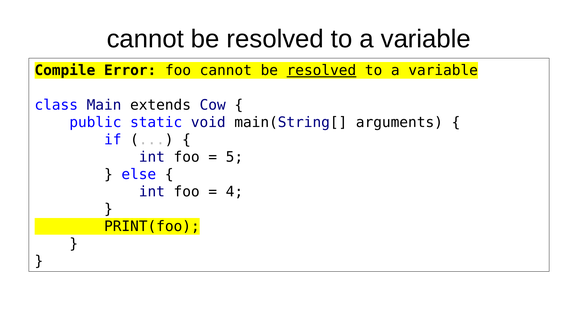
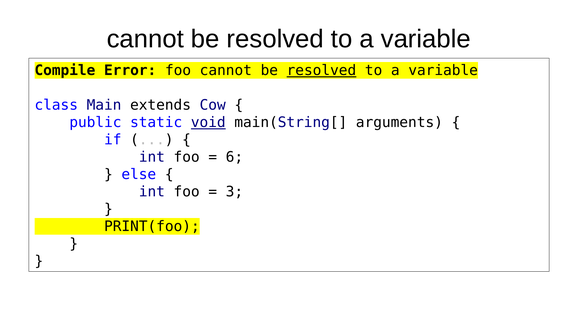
void underline: none -> present
5: 5 -> 6
4: 4 -> 3
